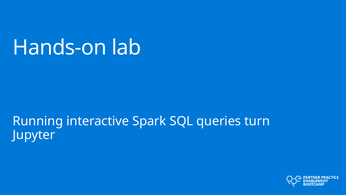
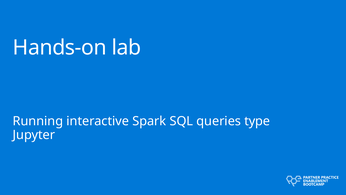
turn: turn -> type
